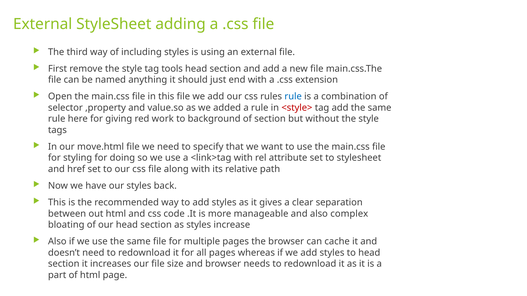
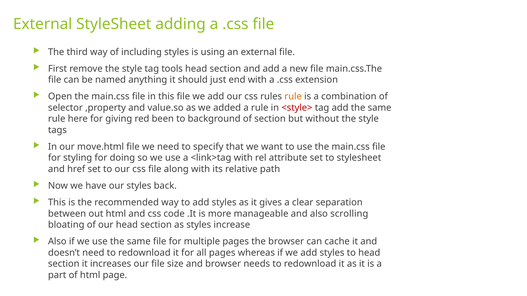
rule at (293, 97) colour: blue -> orange
work: work -> been
complex: complex -> scrolling
